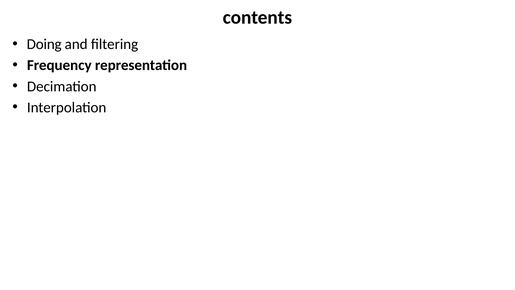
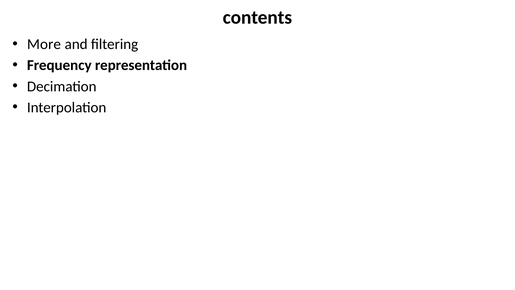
Doing: Doing -> More
